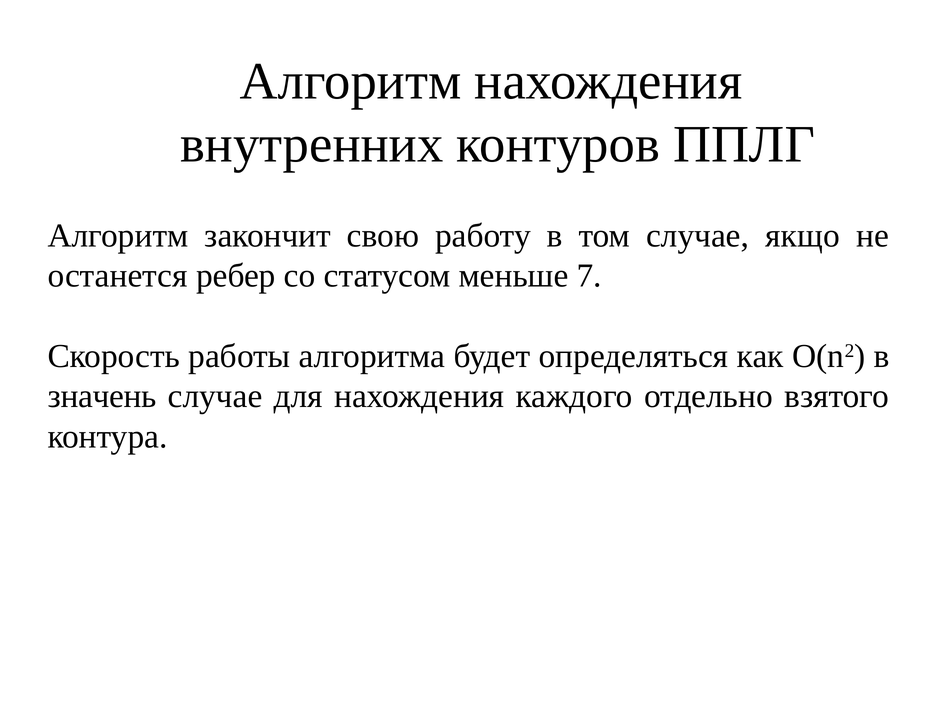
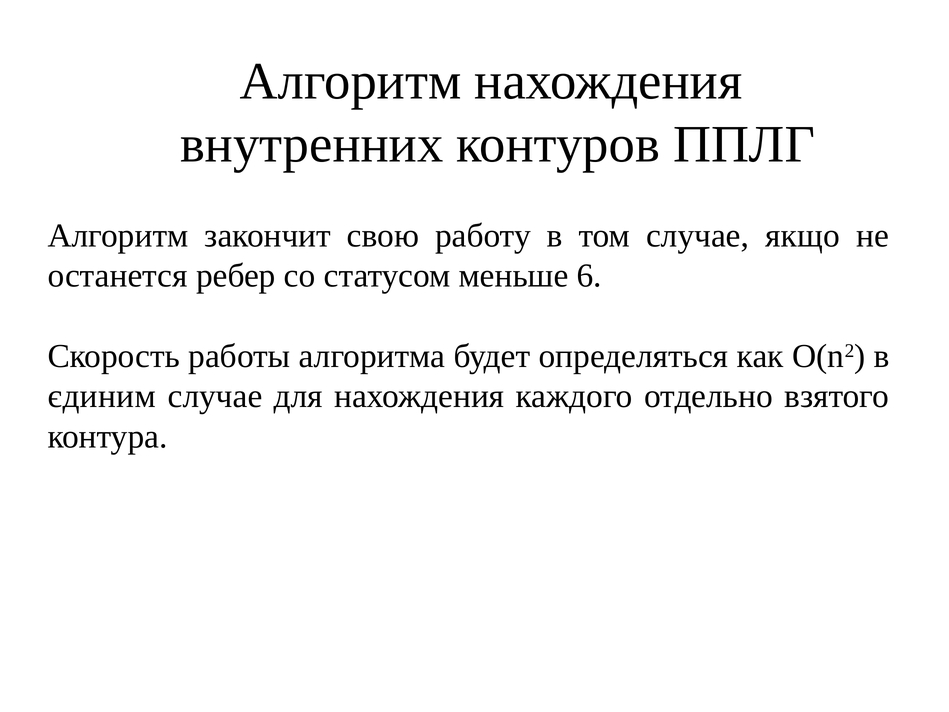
7: 7 -> 6
значень: значень -> єдиним
